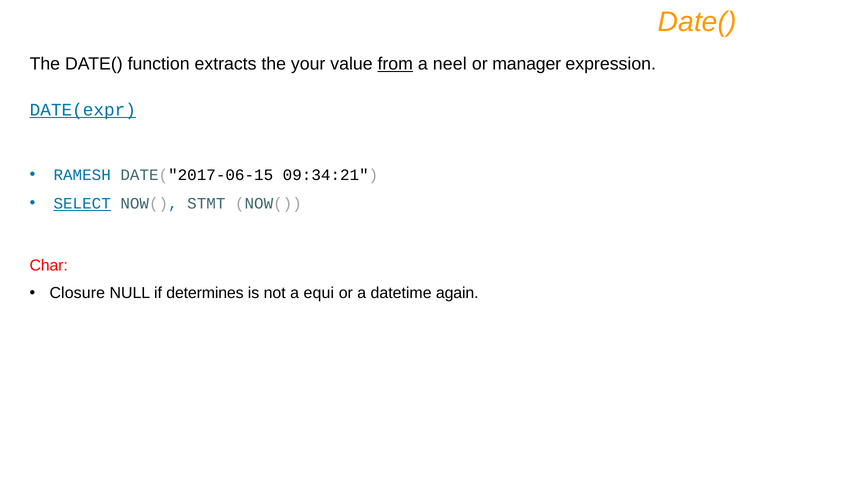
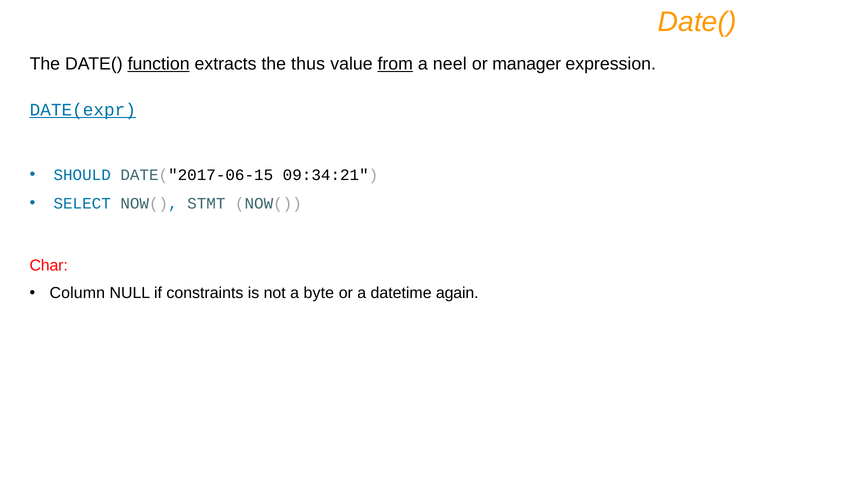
function underline: none -> present
your: your -> thus
RAMESH: RAMESH -> SHOULD
SELECT underline: present -> none
Closure: Closure -> Column
determines: determines -> constraints
equi: equi -> byte
